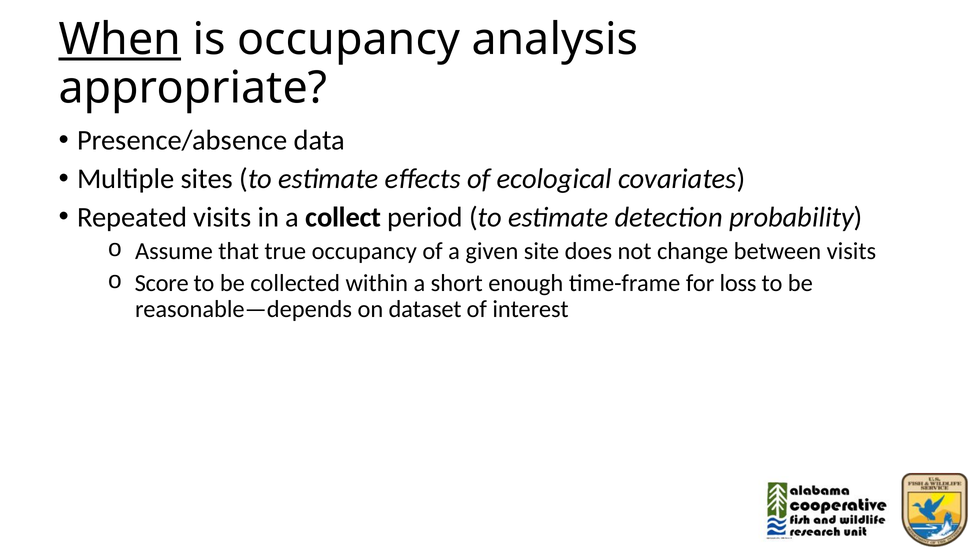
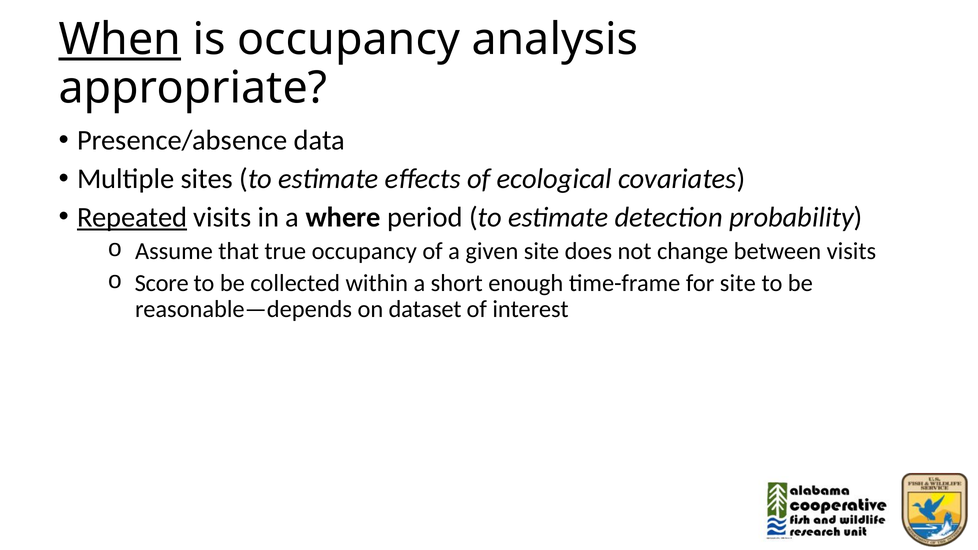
Repeated underline: none -> present
collect: collect -> where
for loss: loss -> site
